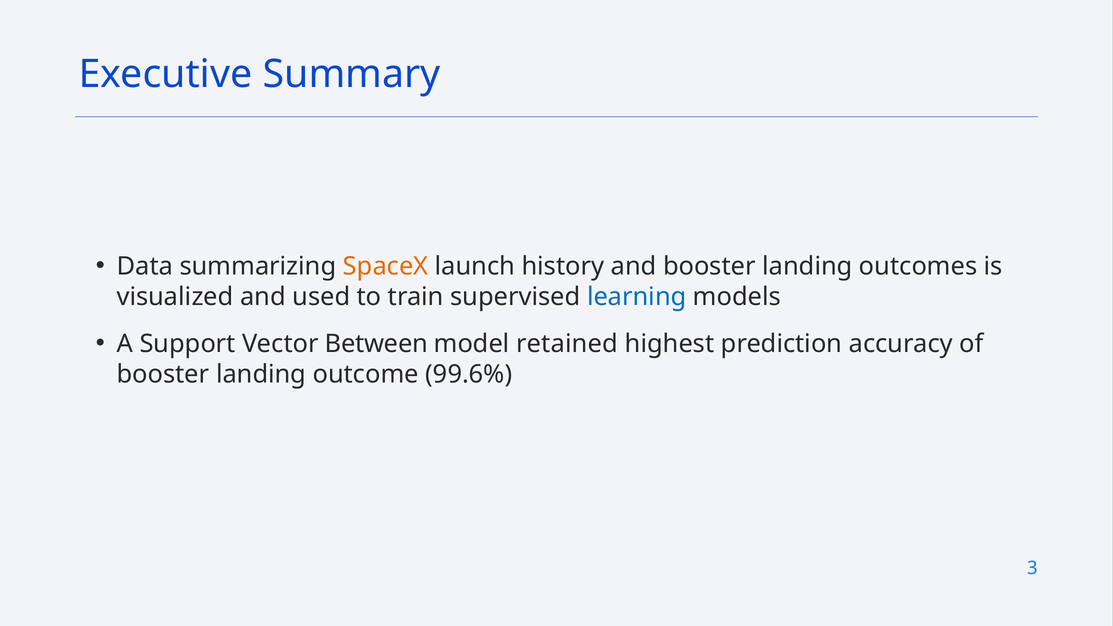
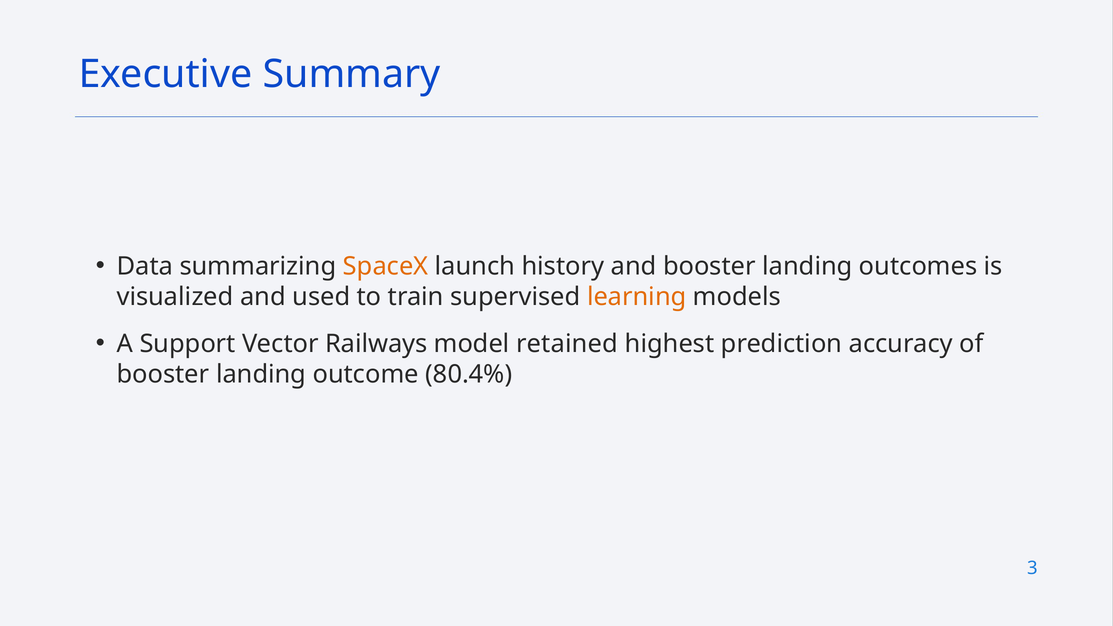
learning colour: blue -> orange
Between: Between -> Railways
99.6%: 99.6% -> 80.4%
